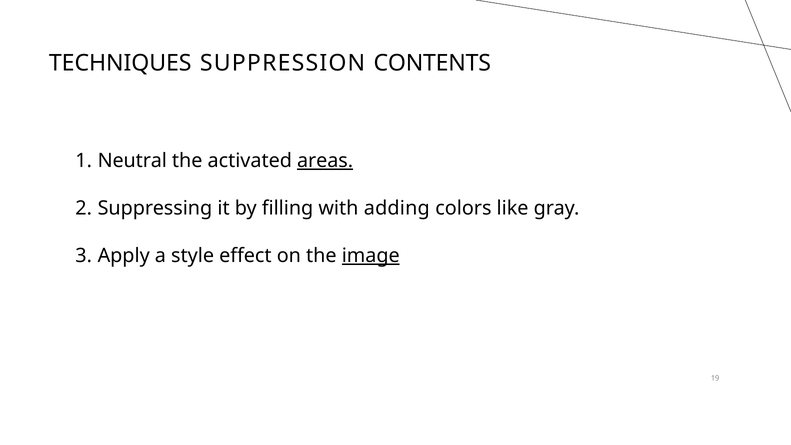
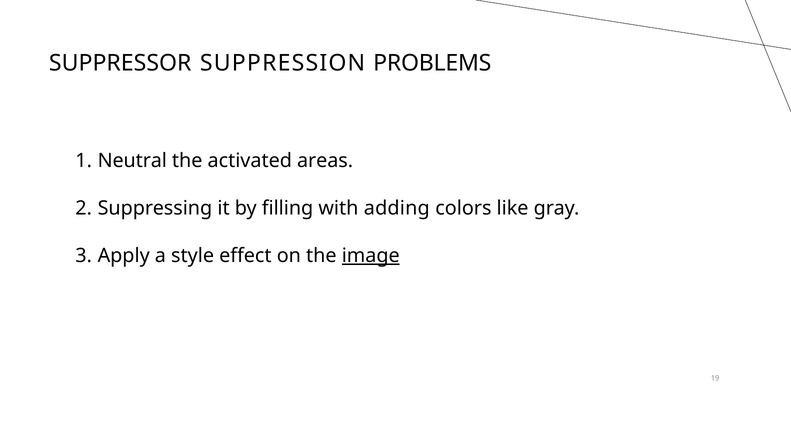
TECHNIQUES: TECHNIQUES -> SUPPRESSOR
CONTENTS: CONTENTS -> PROBLEMS
areas underline: present -> none
